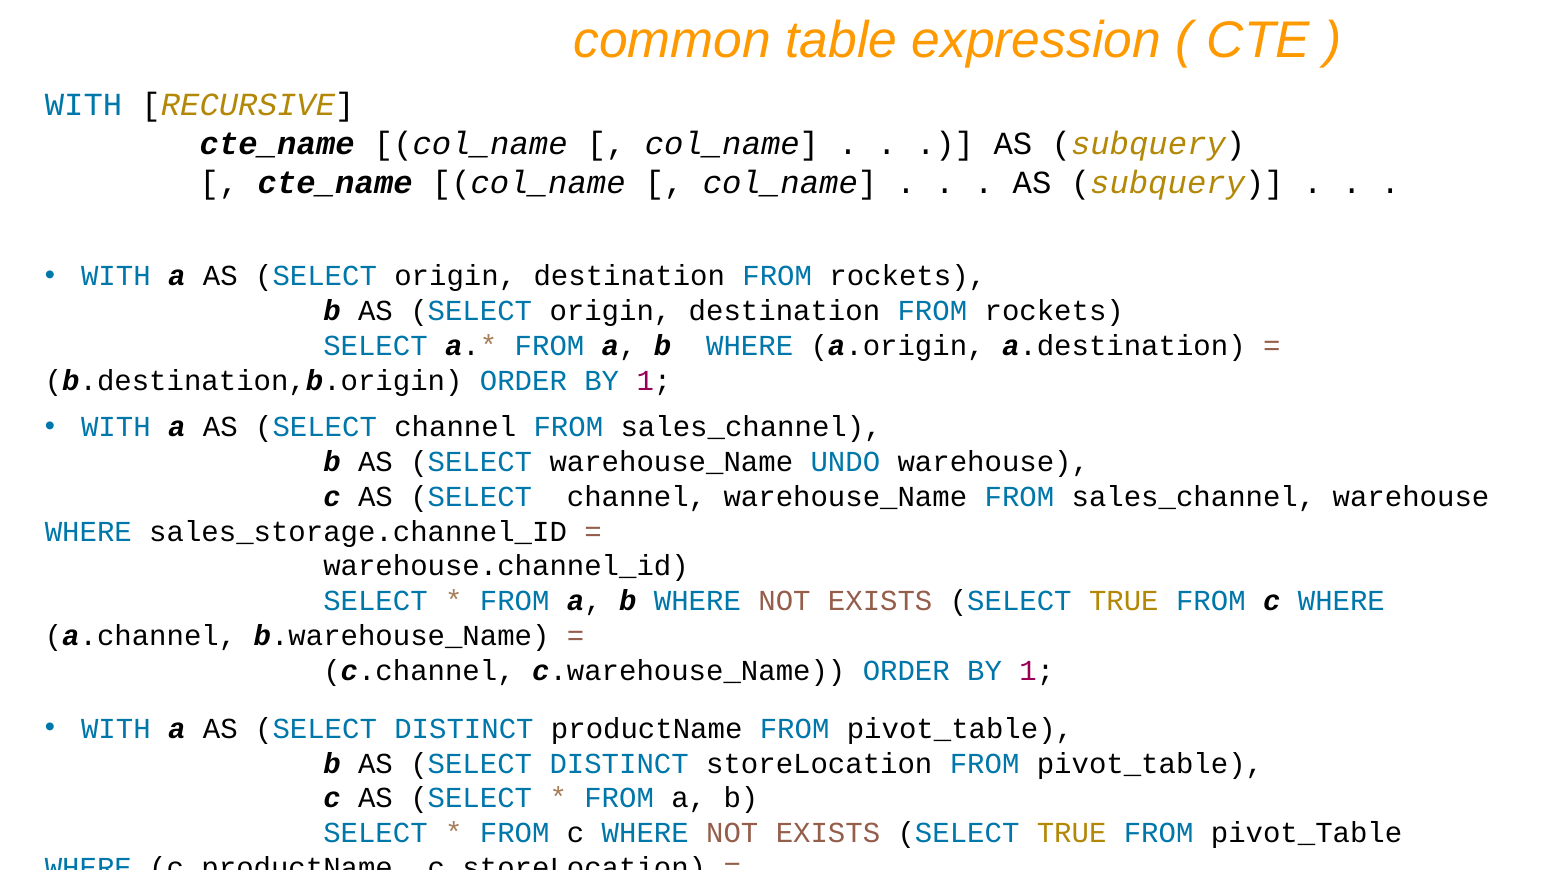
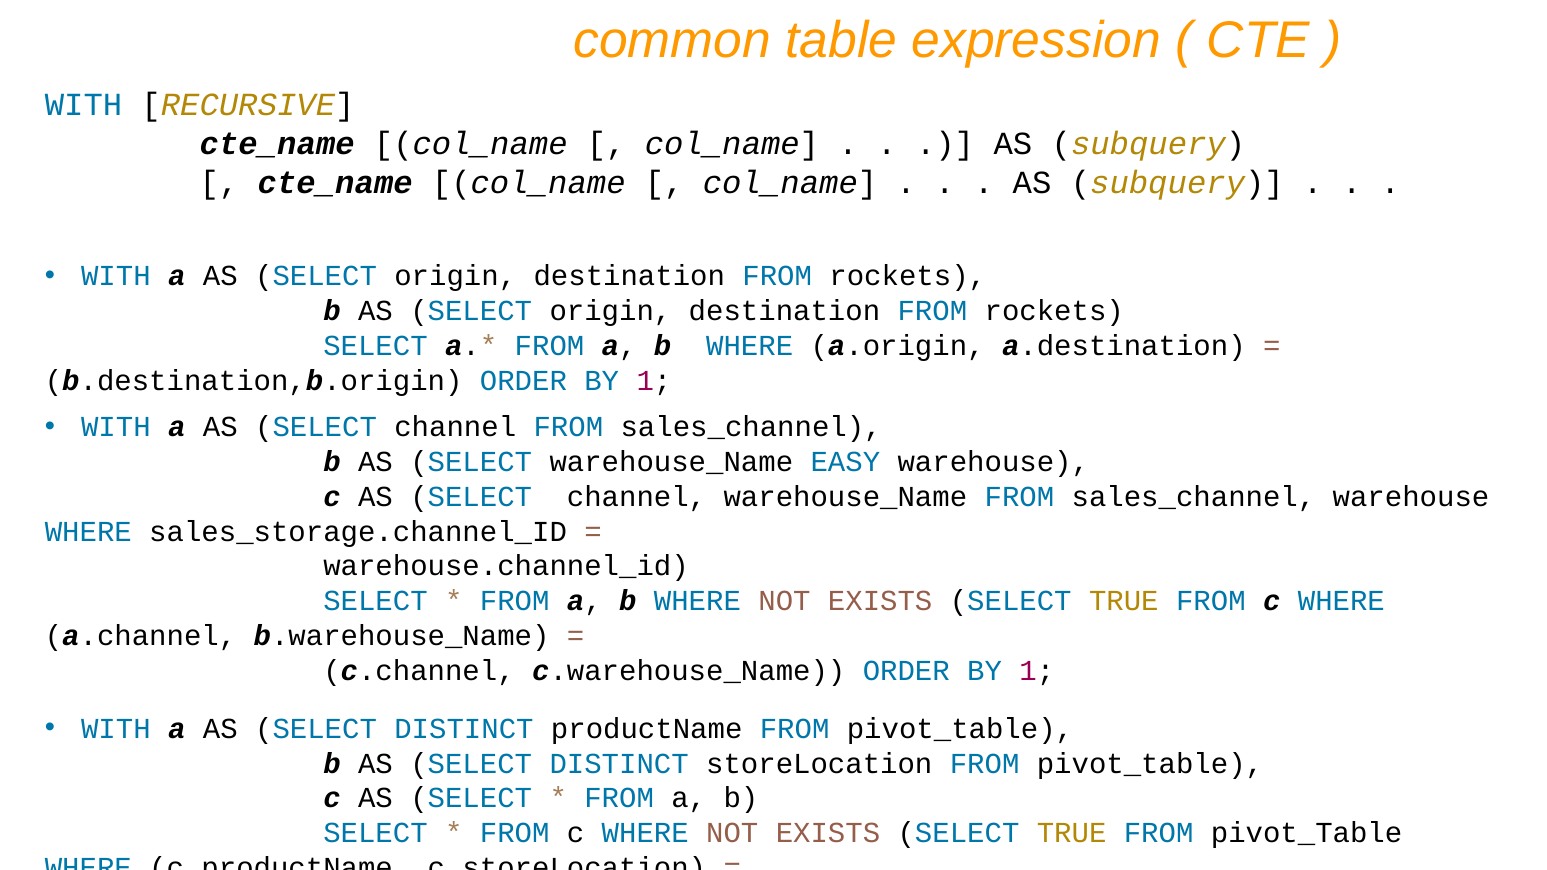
UNDO: UNDO -> EASY
